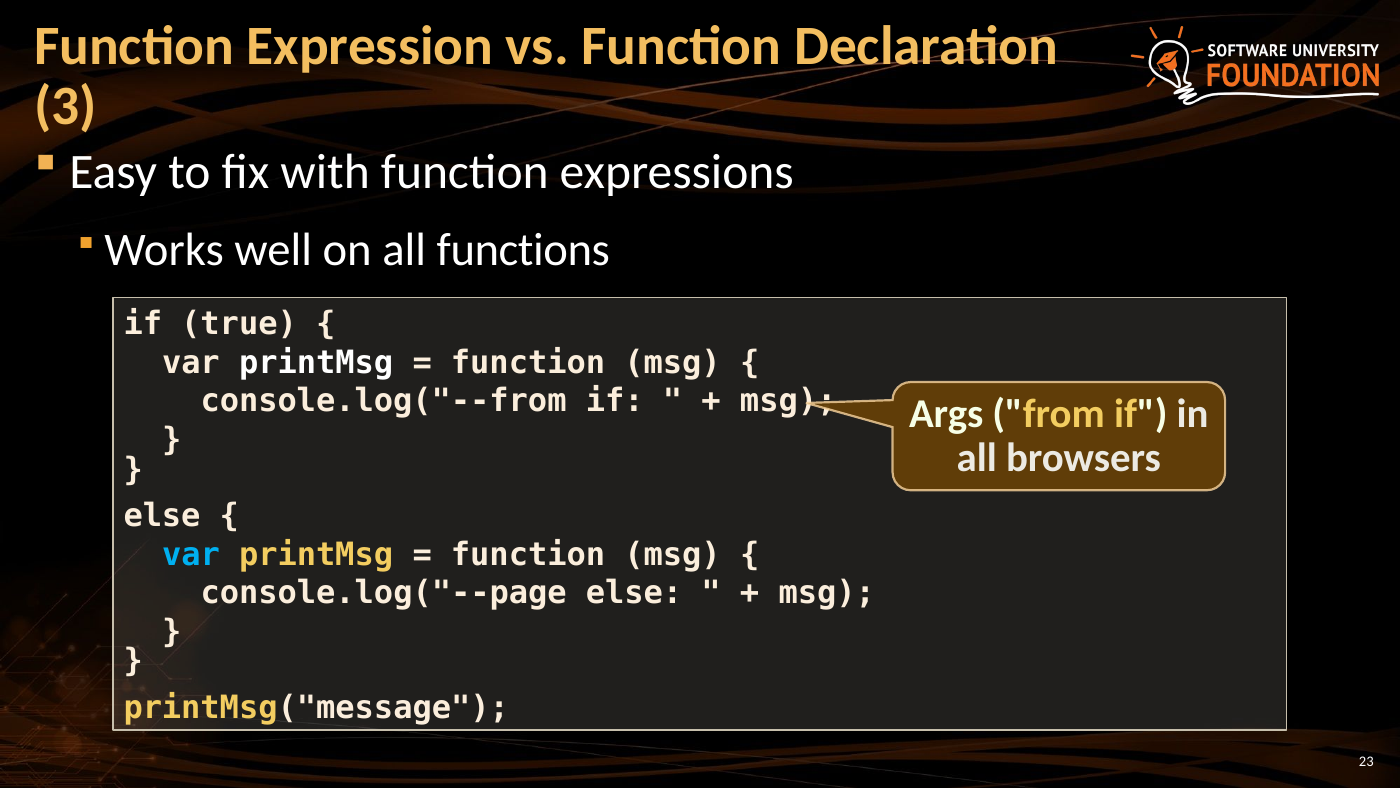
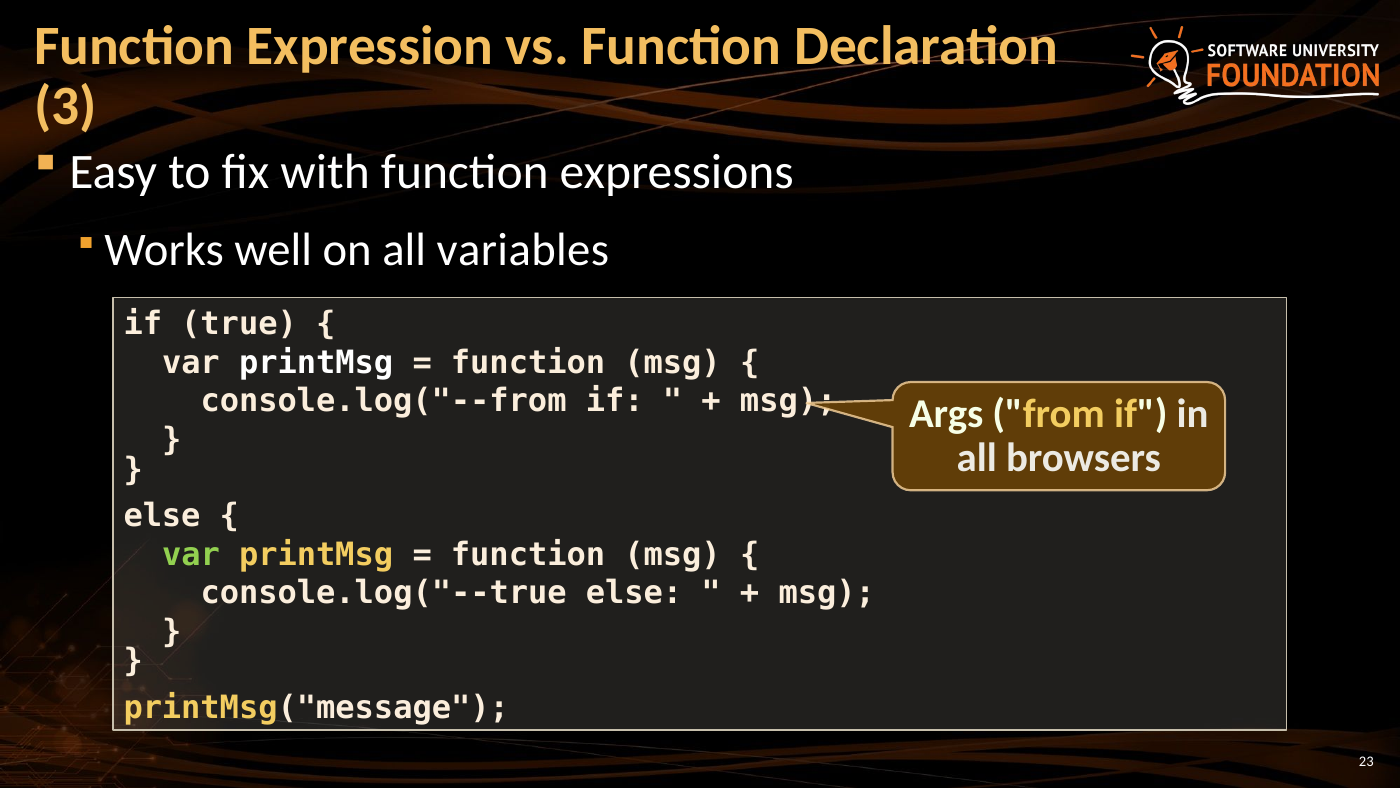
functions: functions -> variables
var at (191, 554) colour: light blue -> light green
console.log("--page: console.log("--page -> console.log("--true
